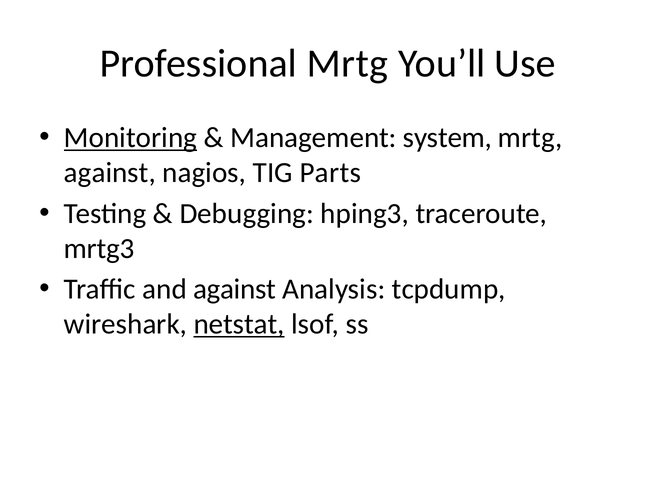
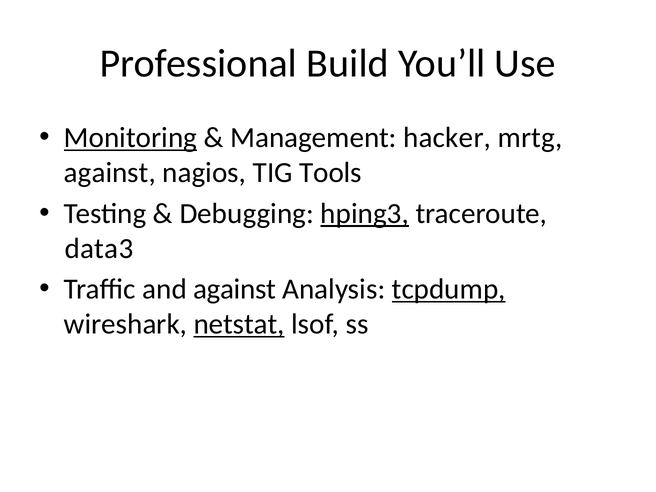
Professional Mrtg: Mrtg -> Build
system: system -> hacker
Parts: Parts -> Tools
hping3 underline: none -> present
mrtg3: mrtg3 -> data3
tcpdump underline: none -> present
